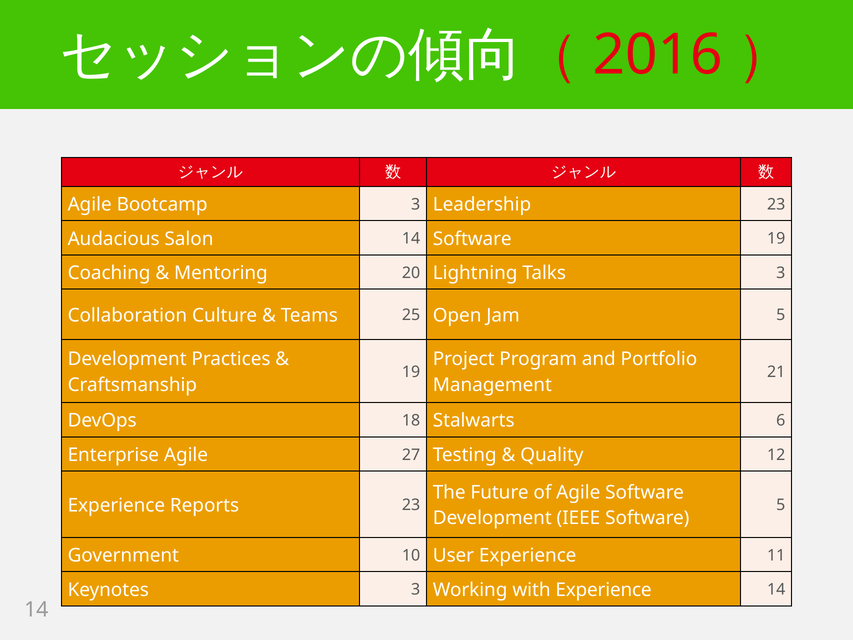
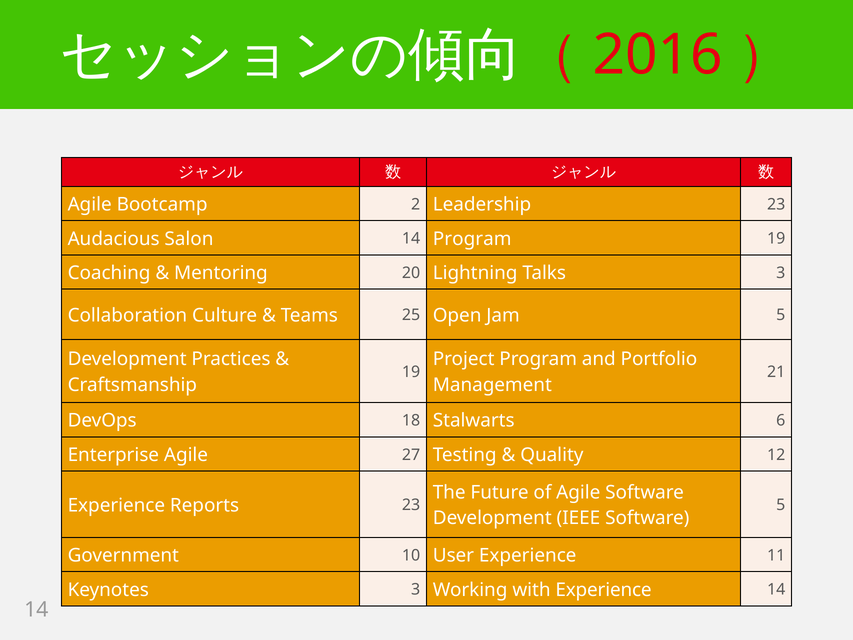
Bootcamp 3: 3 -> 2
14 Software: Software -> Program
